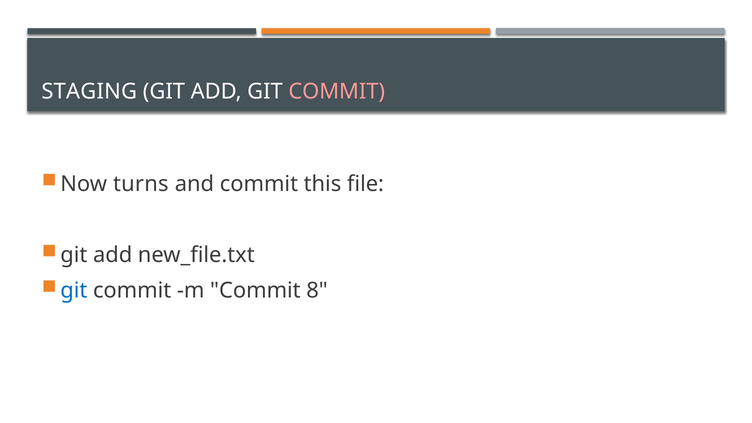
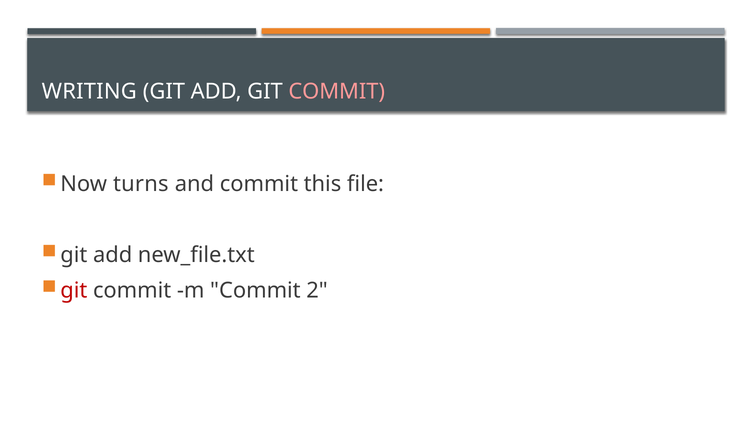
STAGING: STAGING -> WRITING
git at (74, 290) colour: blue -> red
8: 8 -> 2
